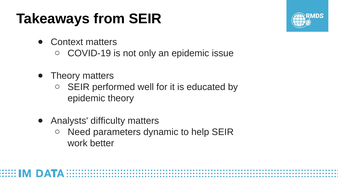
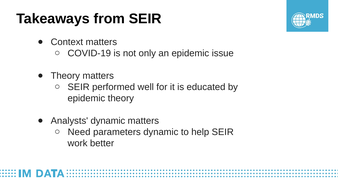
Analysts difficulty: difficulty -> dynamic
